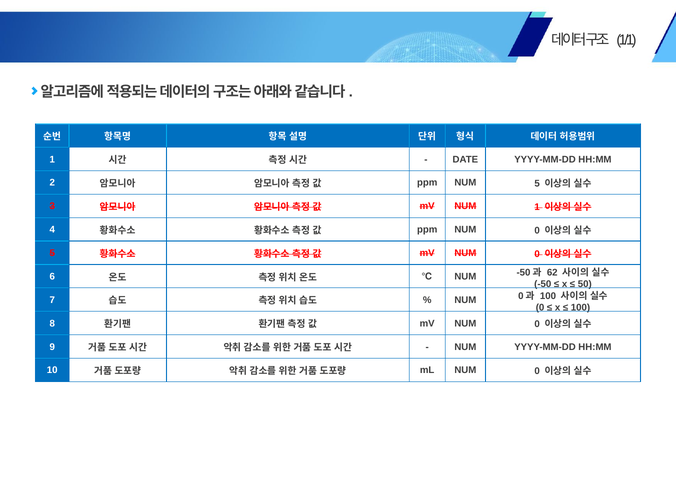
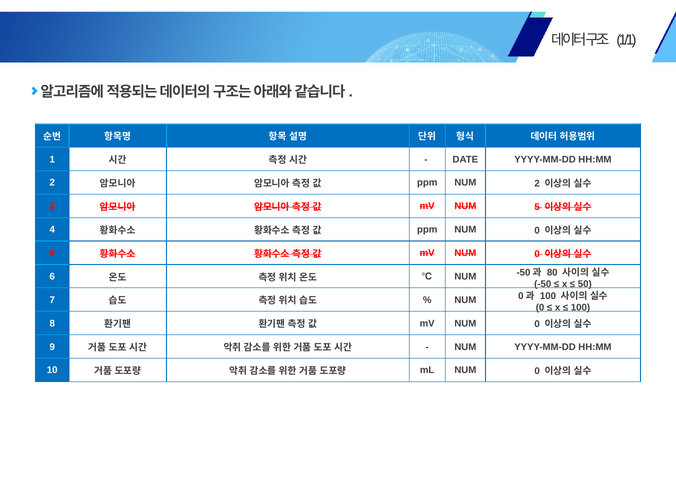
NUM 5: 5 -> 2
NUM 1: 1 -> 5
62: 62 -> 80
